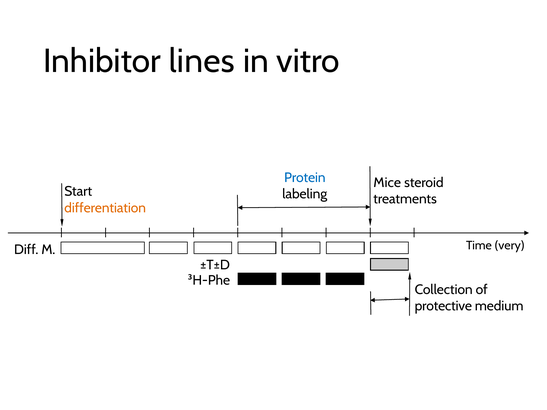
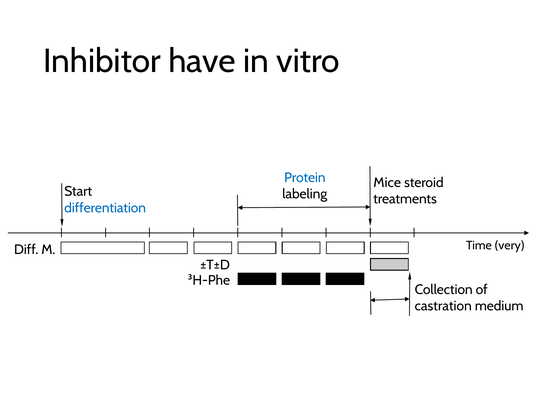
lines: lines -> have
differentiation colour: orange -> blue
protective: protective -> castration
